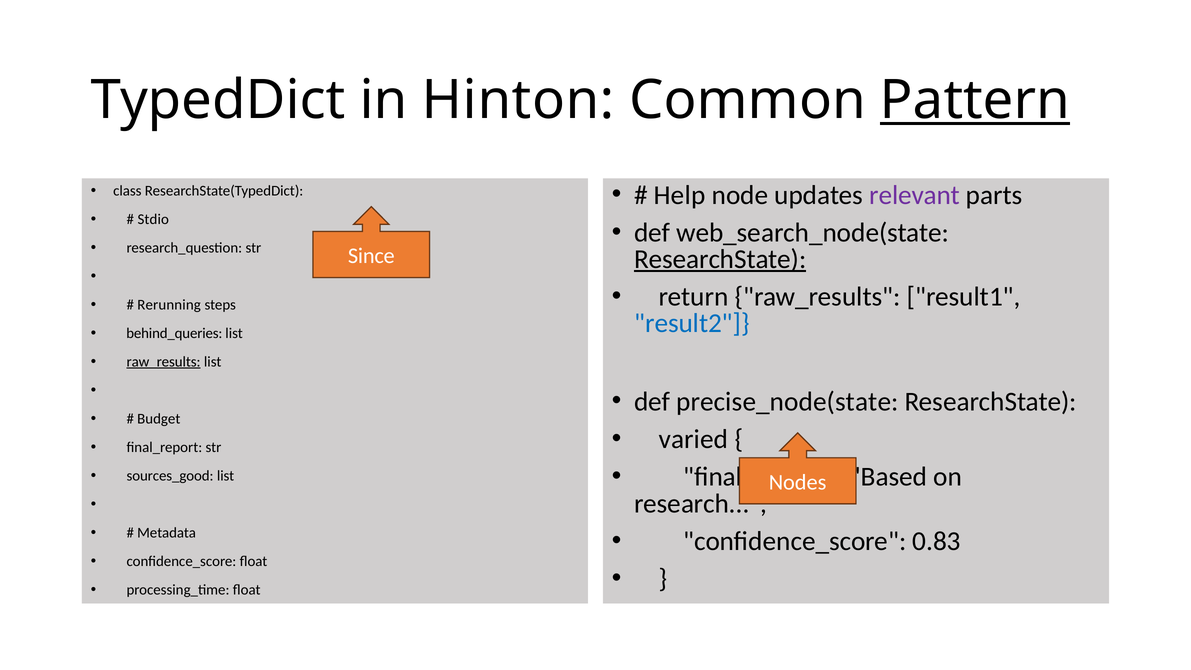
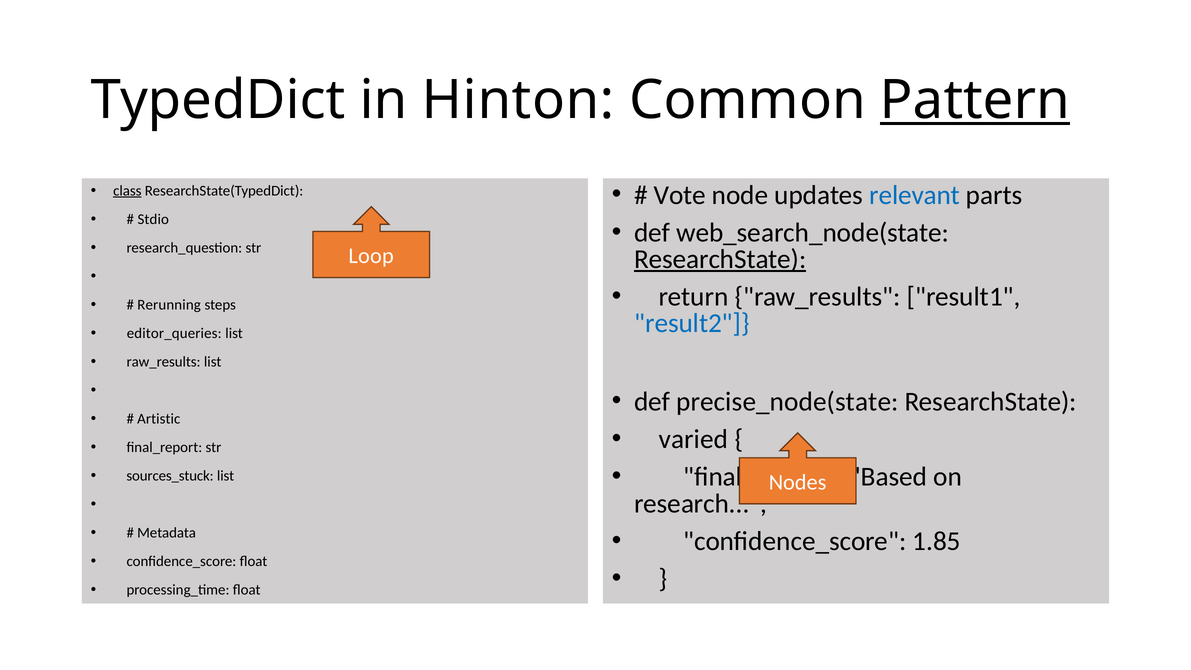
Help: Help -> Vote
relevant colour: purple -> blue
class underline: none -> present
Since: Since -> Loop
behind_queries: behind_queries -> editor_queries
raw_results at (164, 362) underline: present -> none
Budget: Budget -> Artistic
sources_good: sources_good -> sources_stuck
0.83: 0.83 -> 1.85
